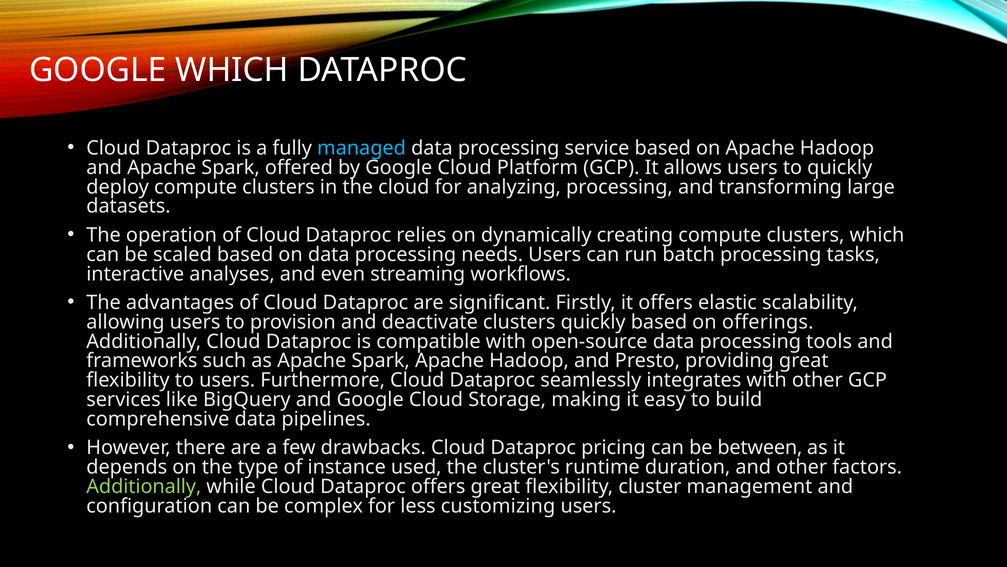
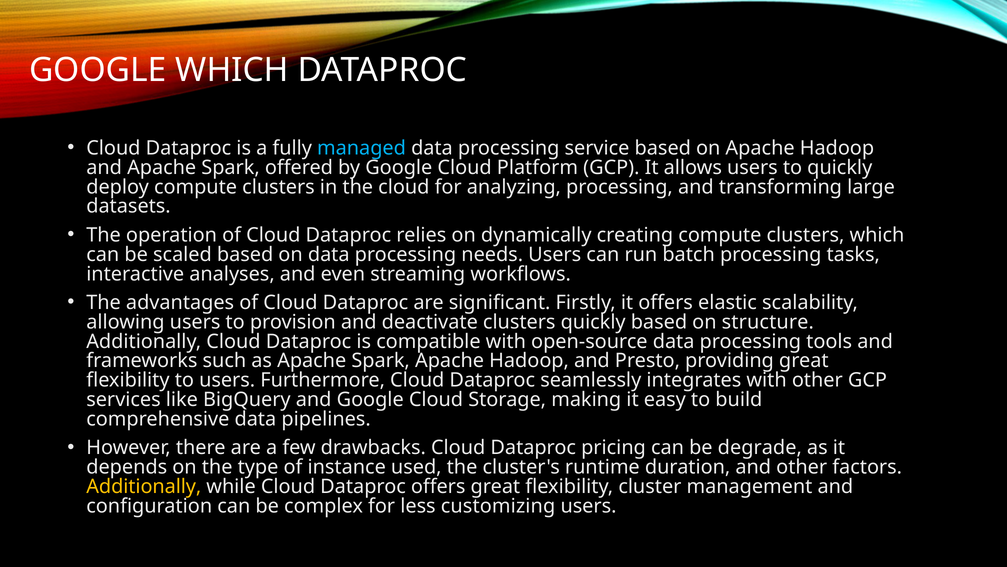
offerings: offerings -> structure
between: between -> degrade
Additionally at (144, 486) colour: light green -> yellow
